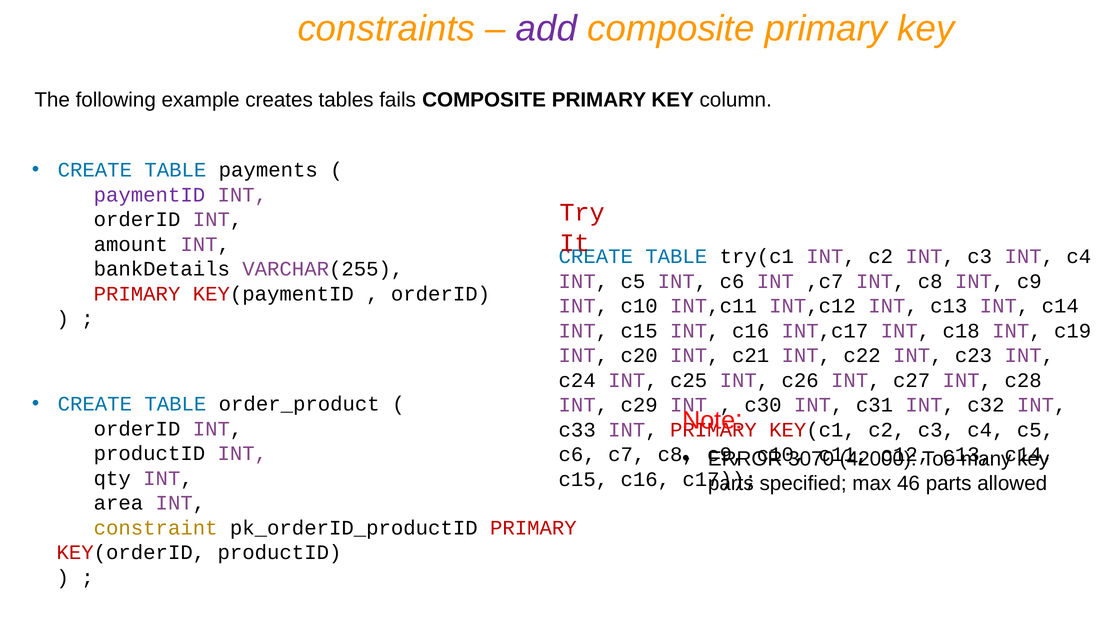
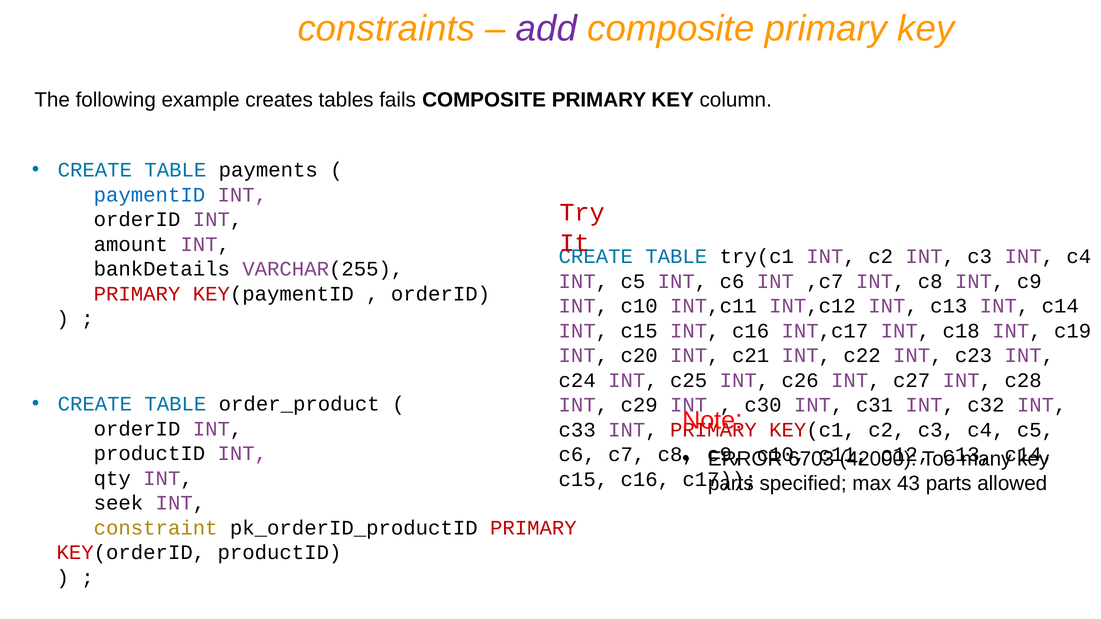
paymentID colour: purple -> blue
3070: 3070 -> 6703
46: 46 -> 43
area: area -> seek
